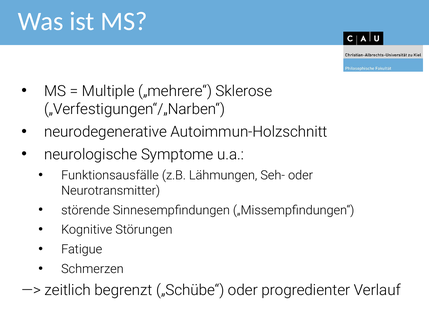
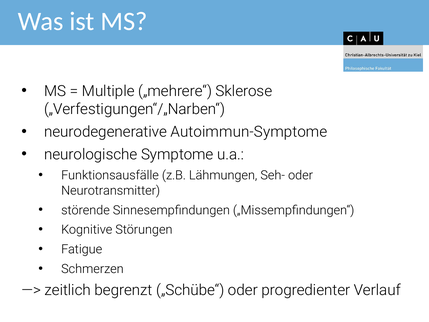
Autoimmun-Holzschnitt: Autoimmun-Holzschnitt -> Autoimmun-Symptome
